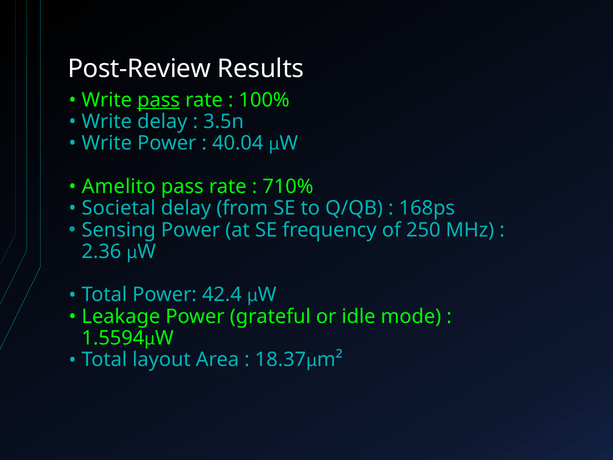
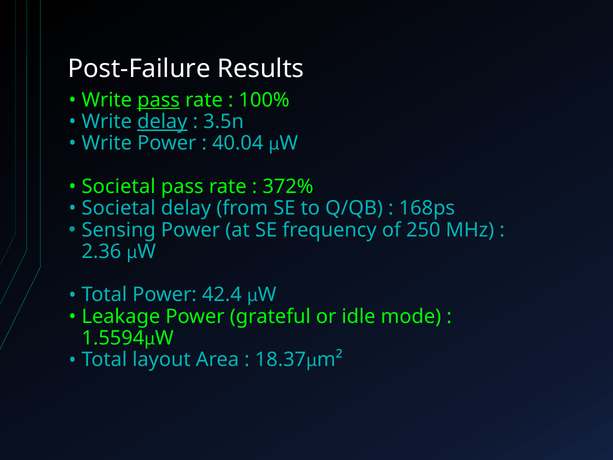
Post-Review: Post-Review -> Post-Failure
delay at (162, 122) underline: none -> present
Amelito at (119, 186): Amelito -> Societal
710%: 710% -> 372%
